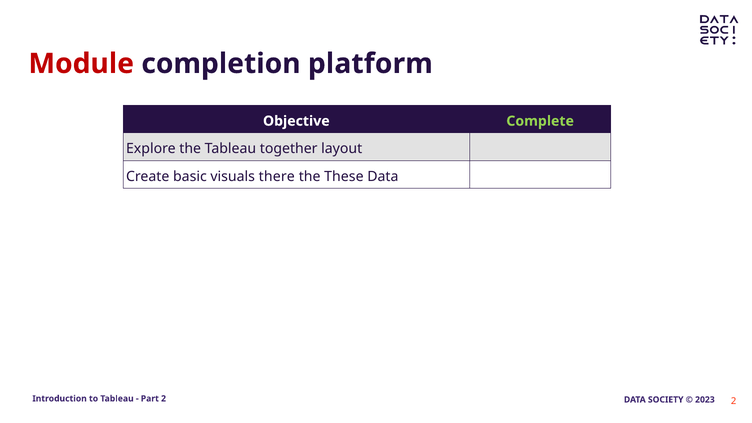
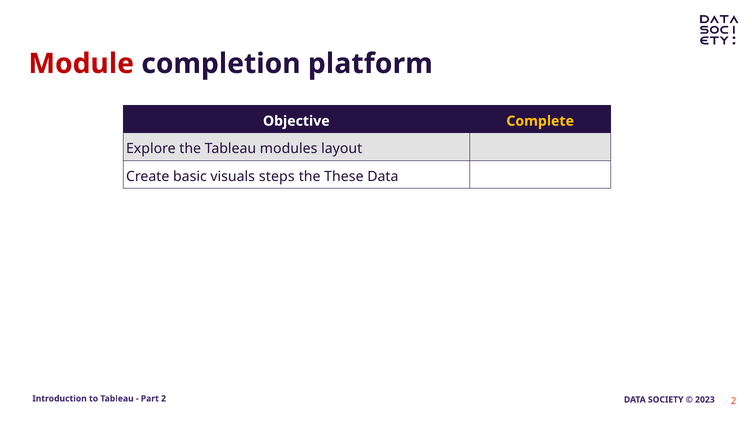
Complete colour: light green -> yellow
together: together -> modules
there: there -> steps
